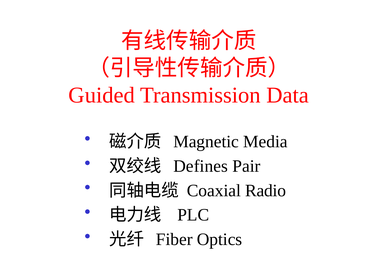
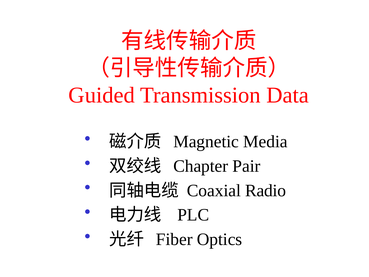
Defines: Defines -> Chapter
